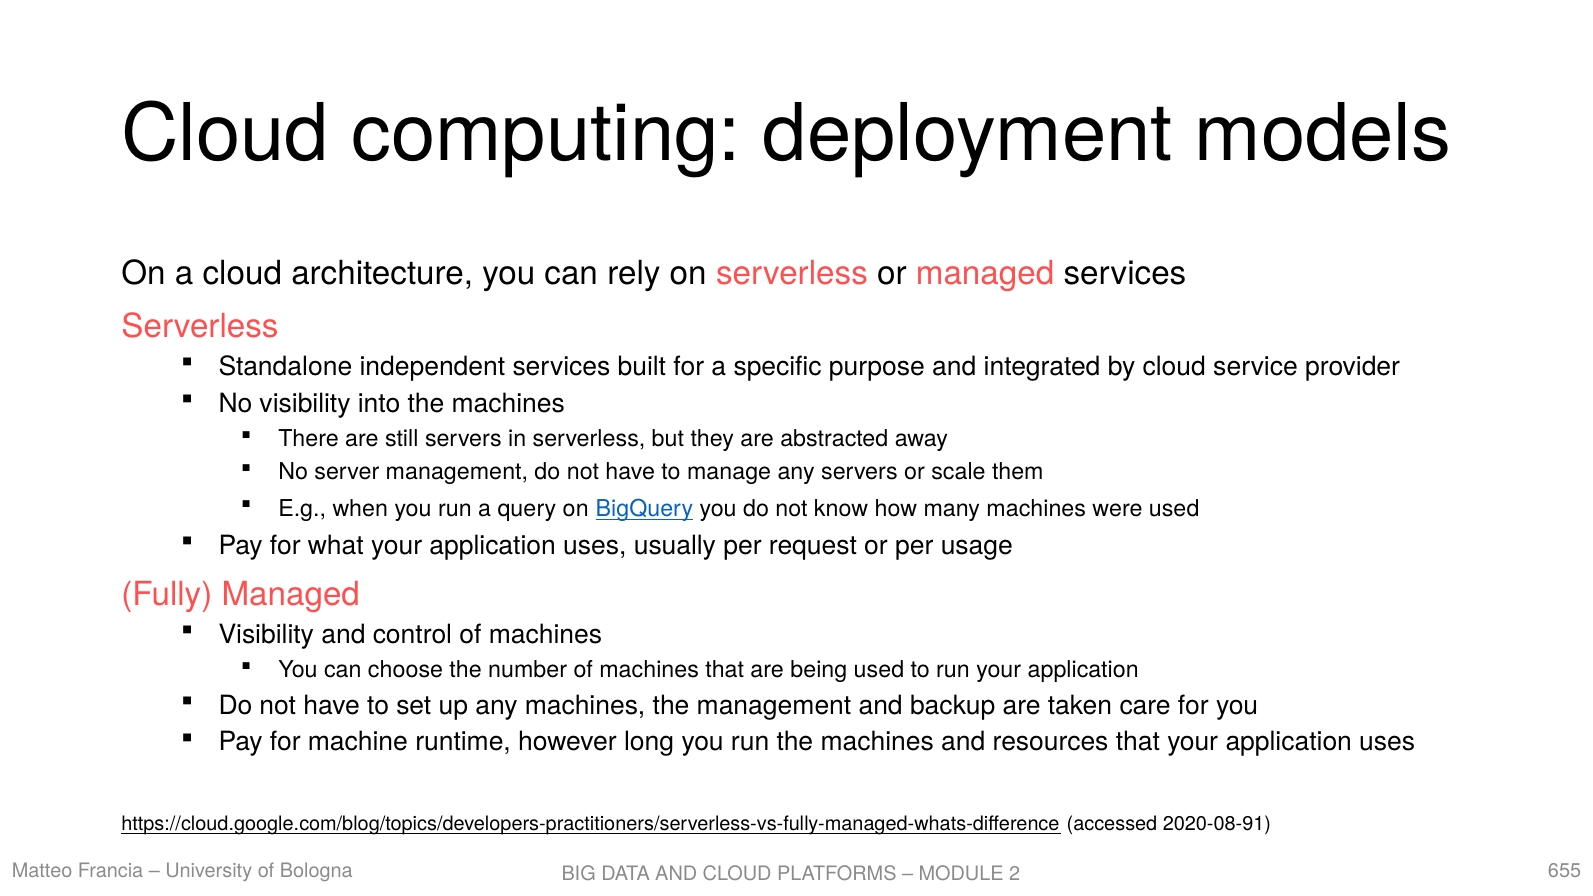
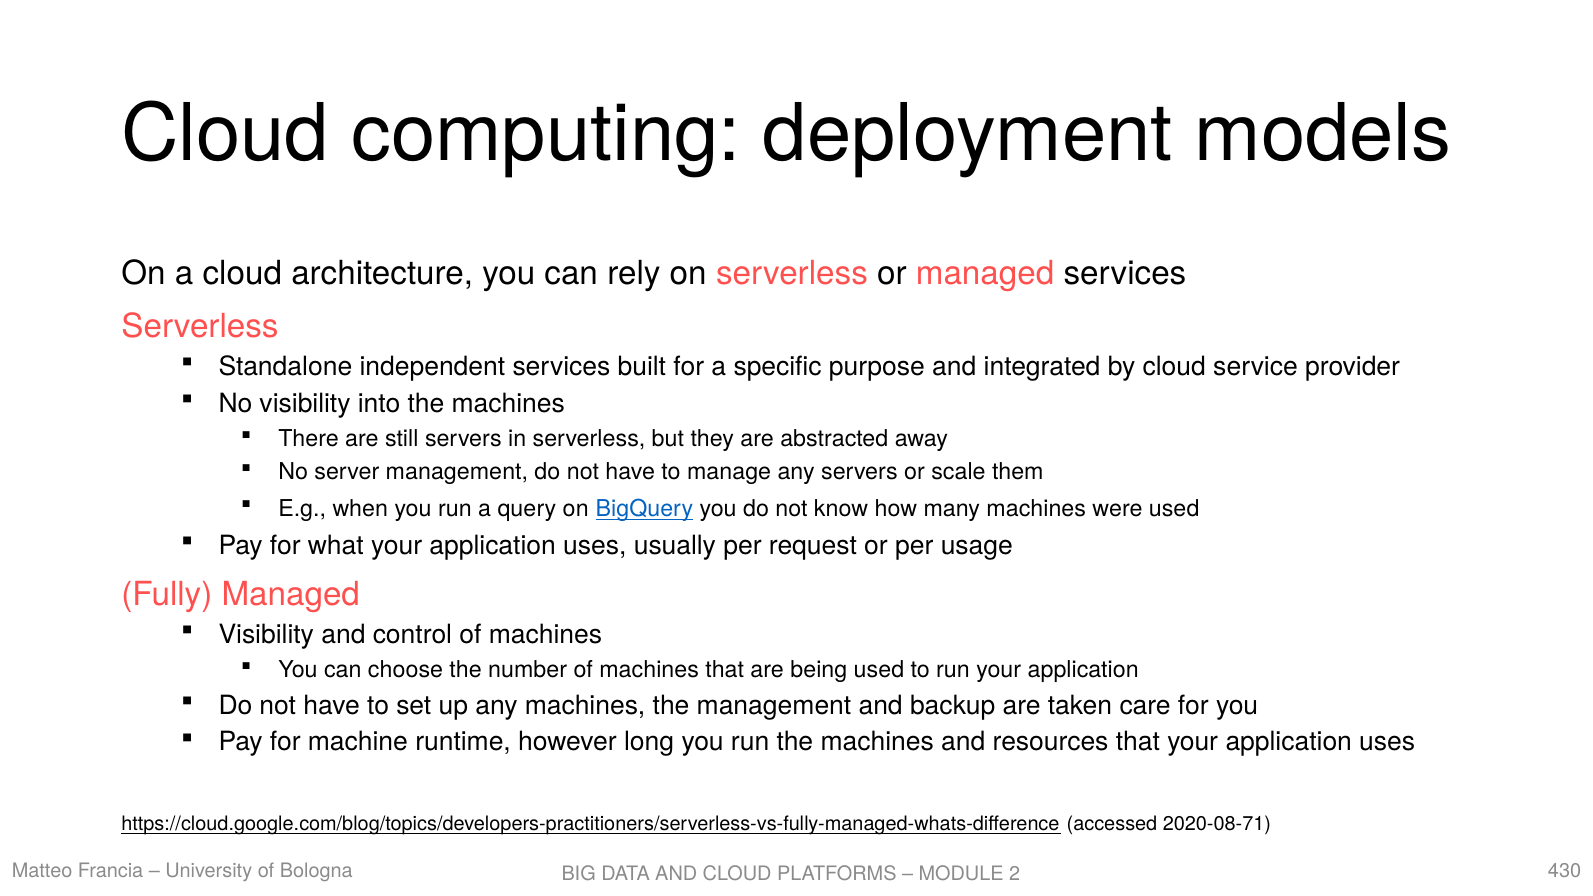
2020-08-91: 2020-08-91 -> 2020-08-71
655: 655 -> 430
